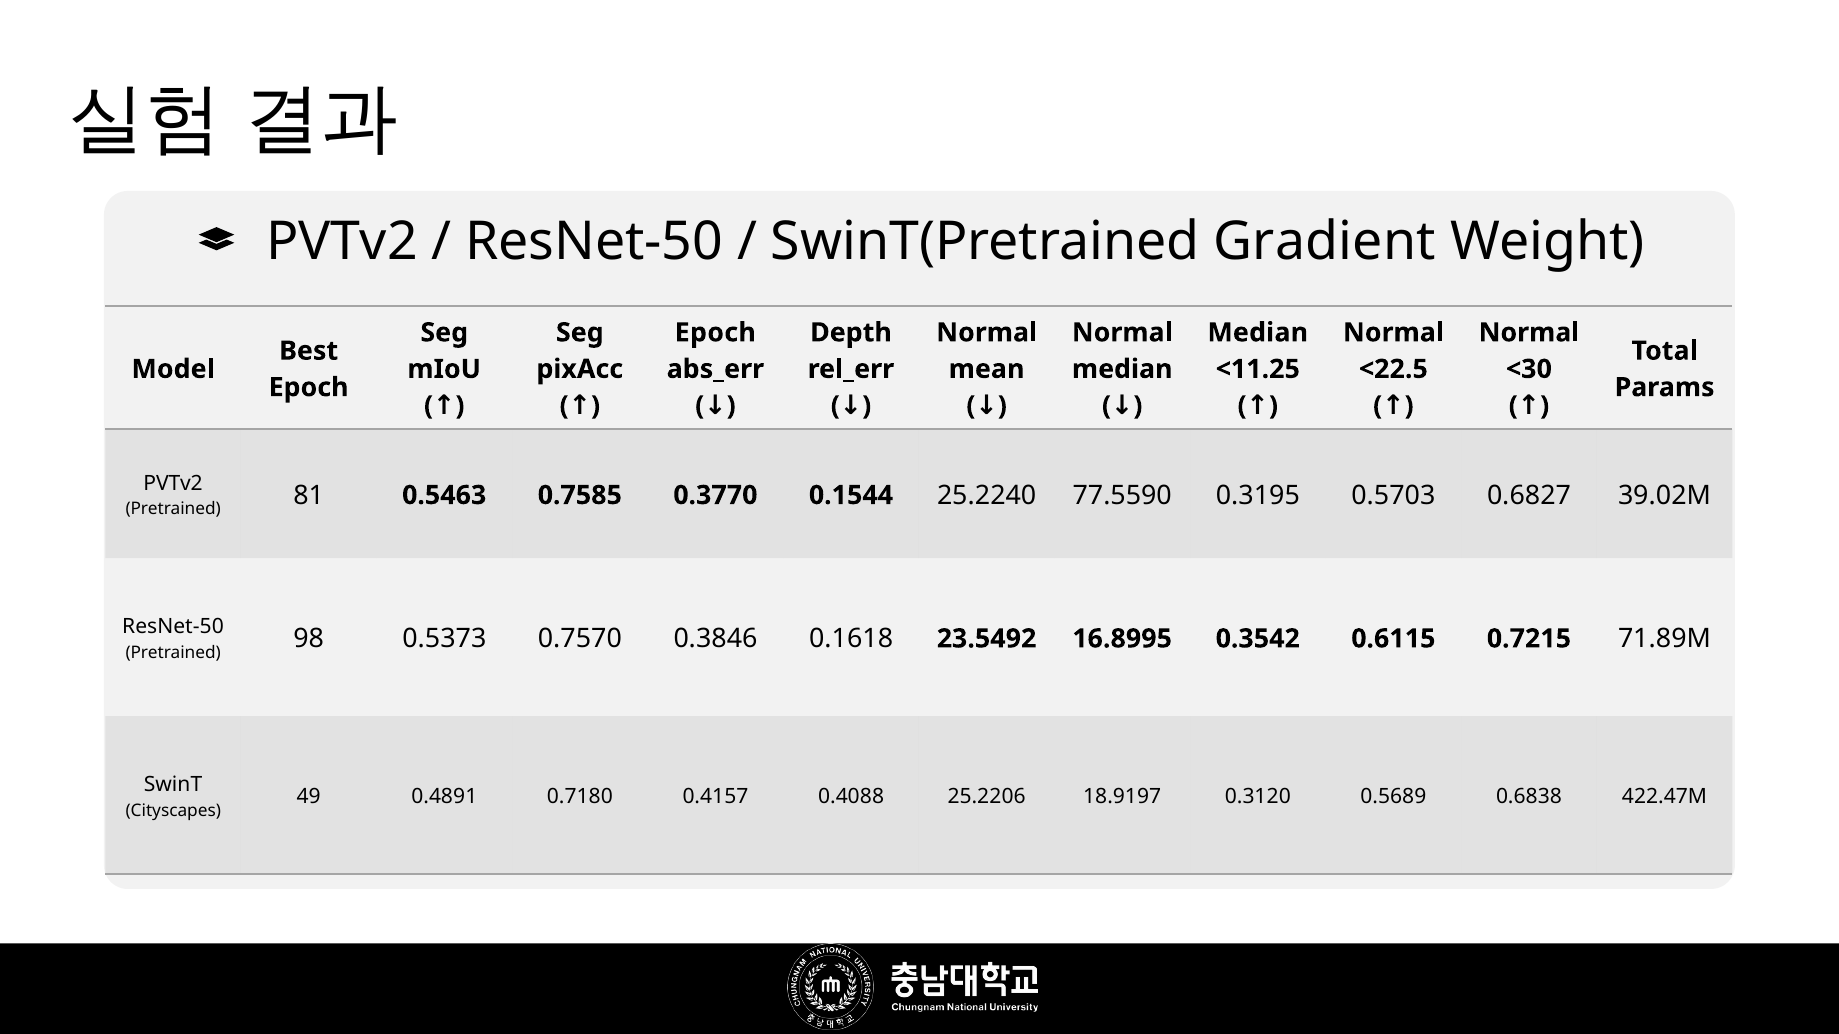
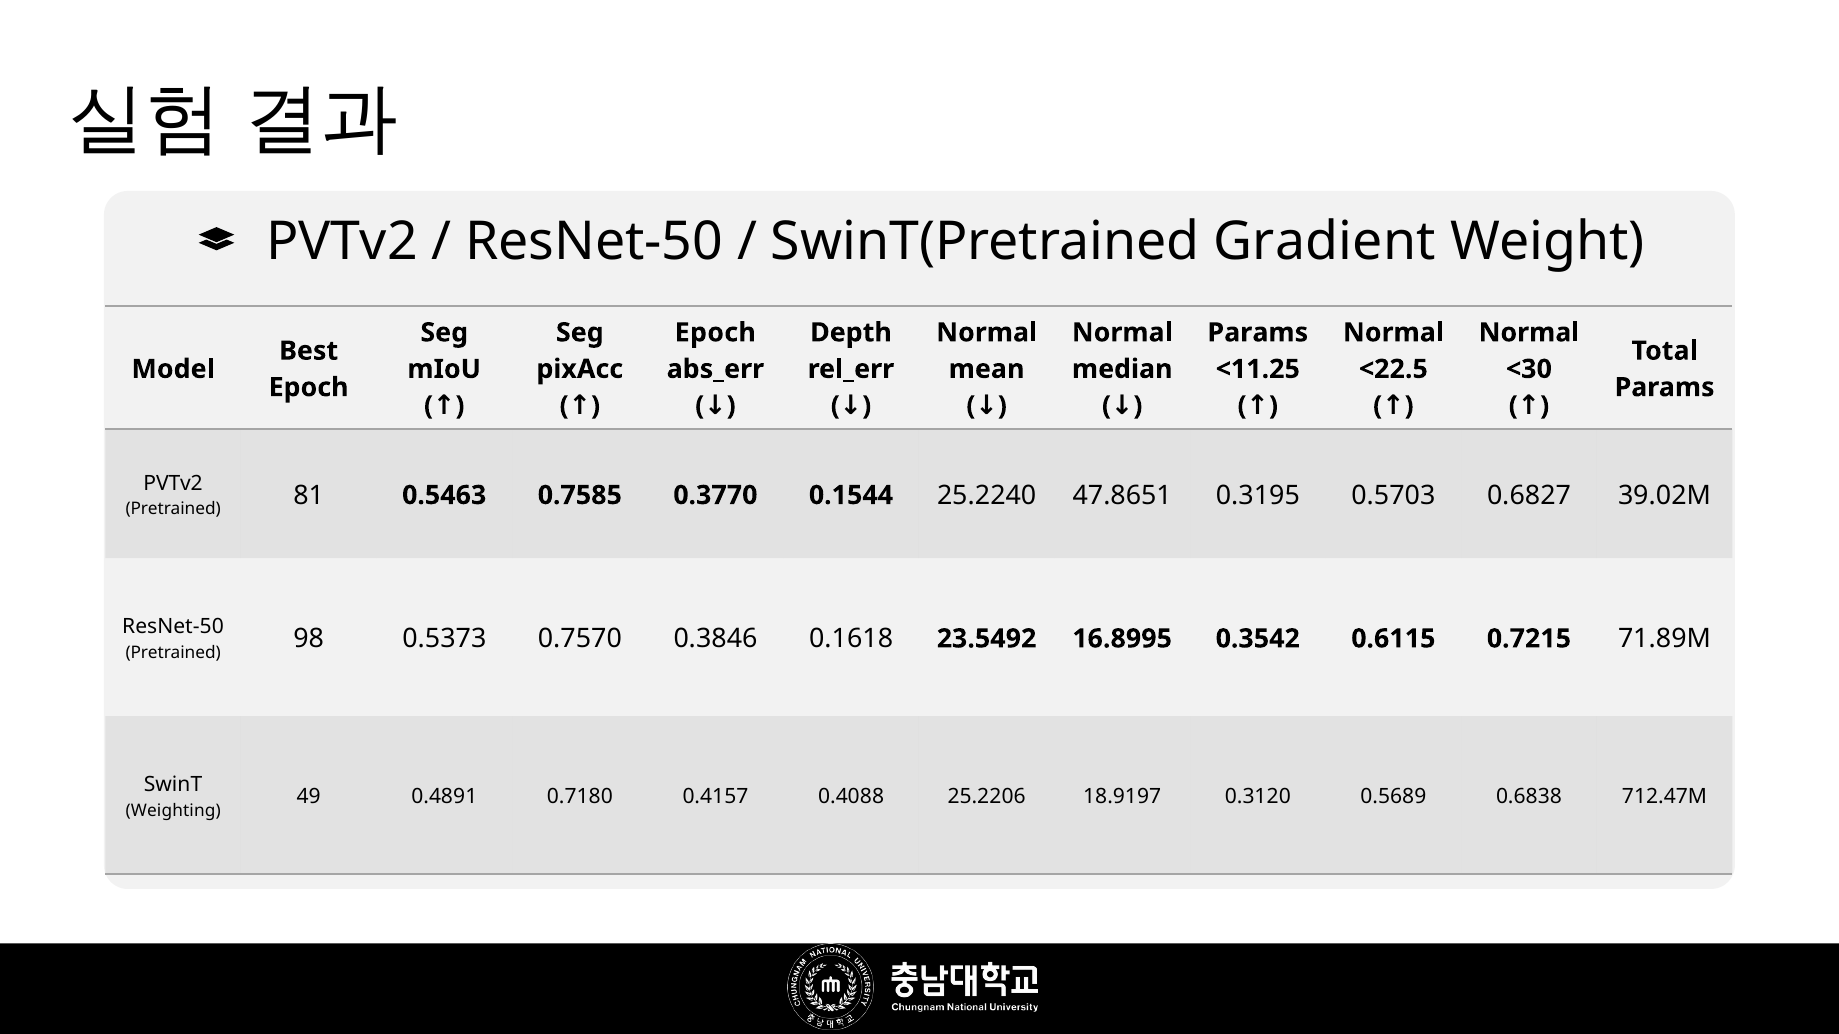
Median at (1258, 333): Median -> Params
77.5590: 77.5590 -> 47.8651
422.47M: 422.47M -> 712.47M
Cityscapes: Cityscapes -> Weighting
